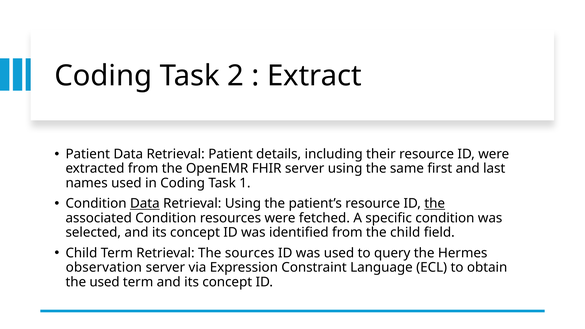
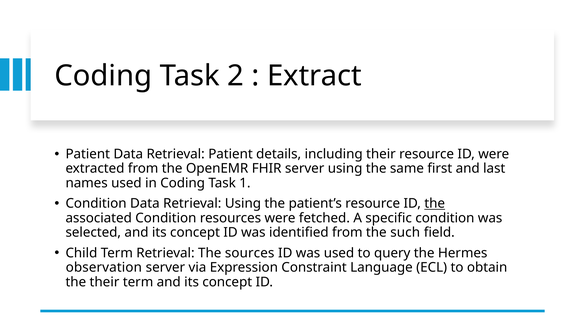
Data at (145, 204) underline: present -> none
the child: child -> such
the used: used -> their
